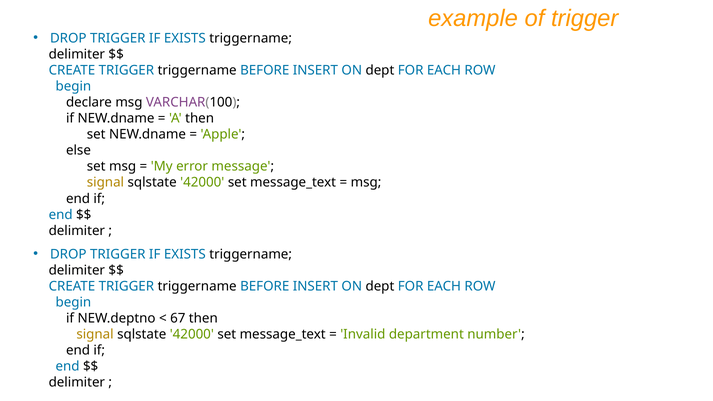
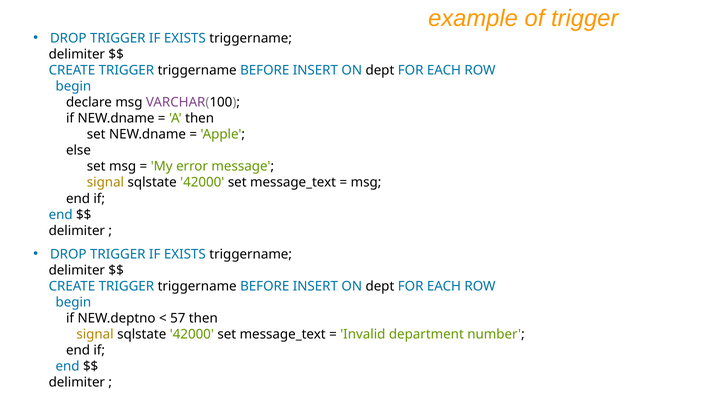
67: 67 -> 57
